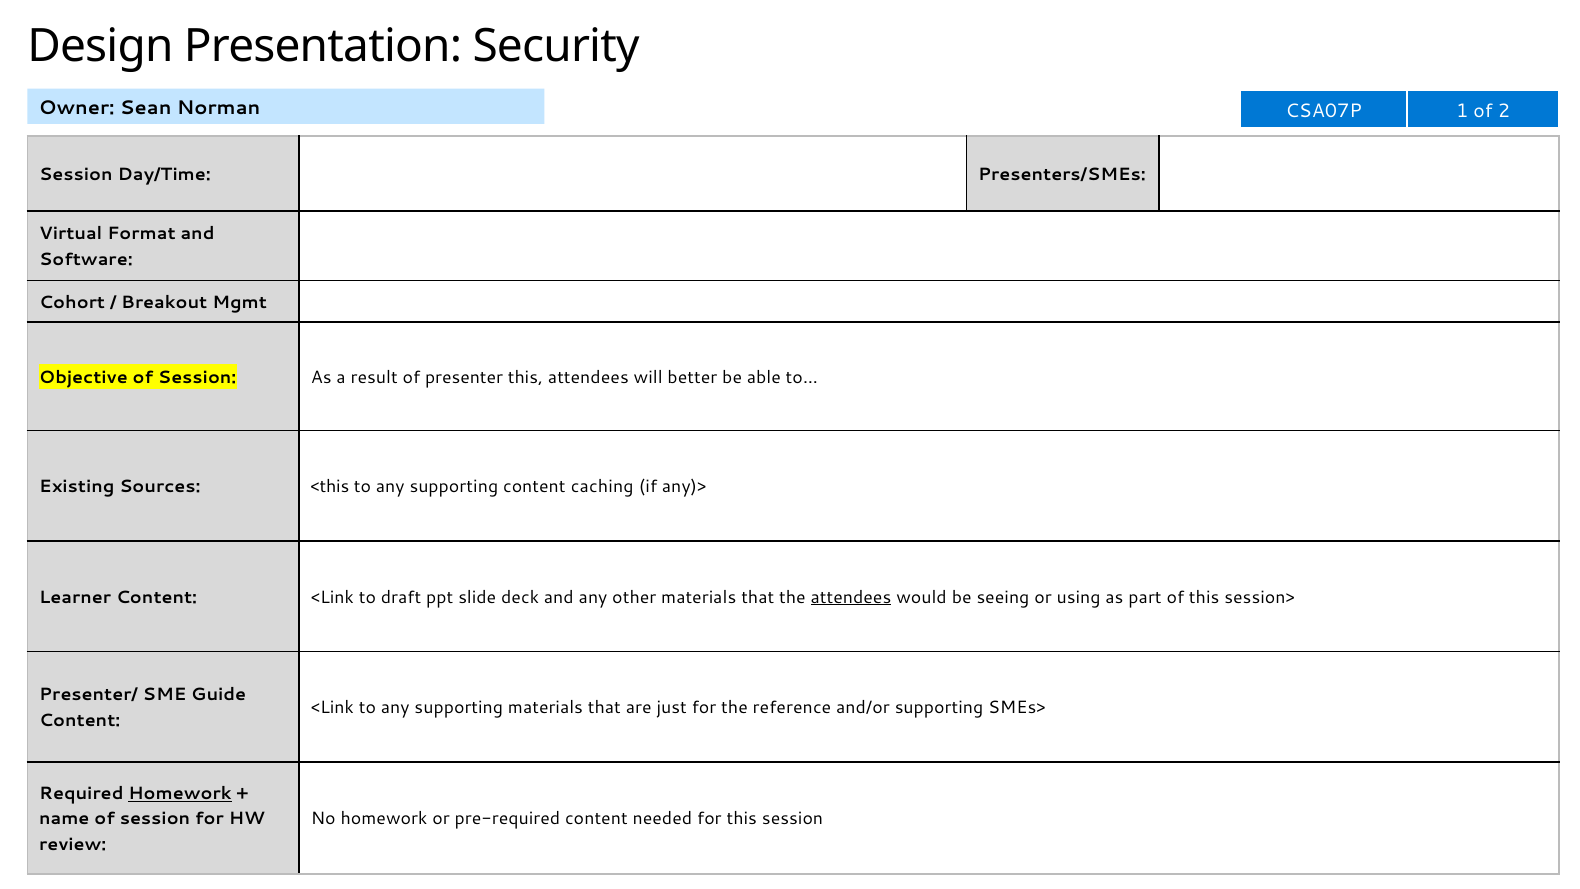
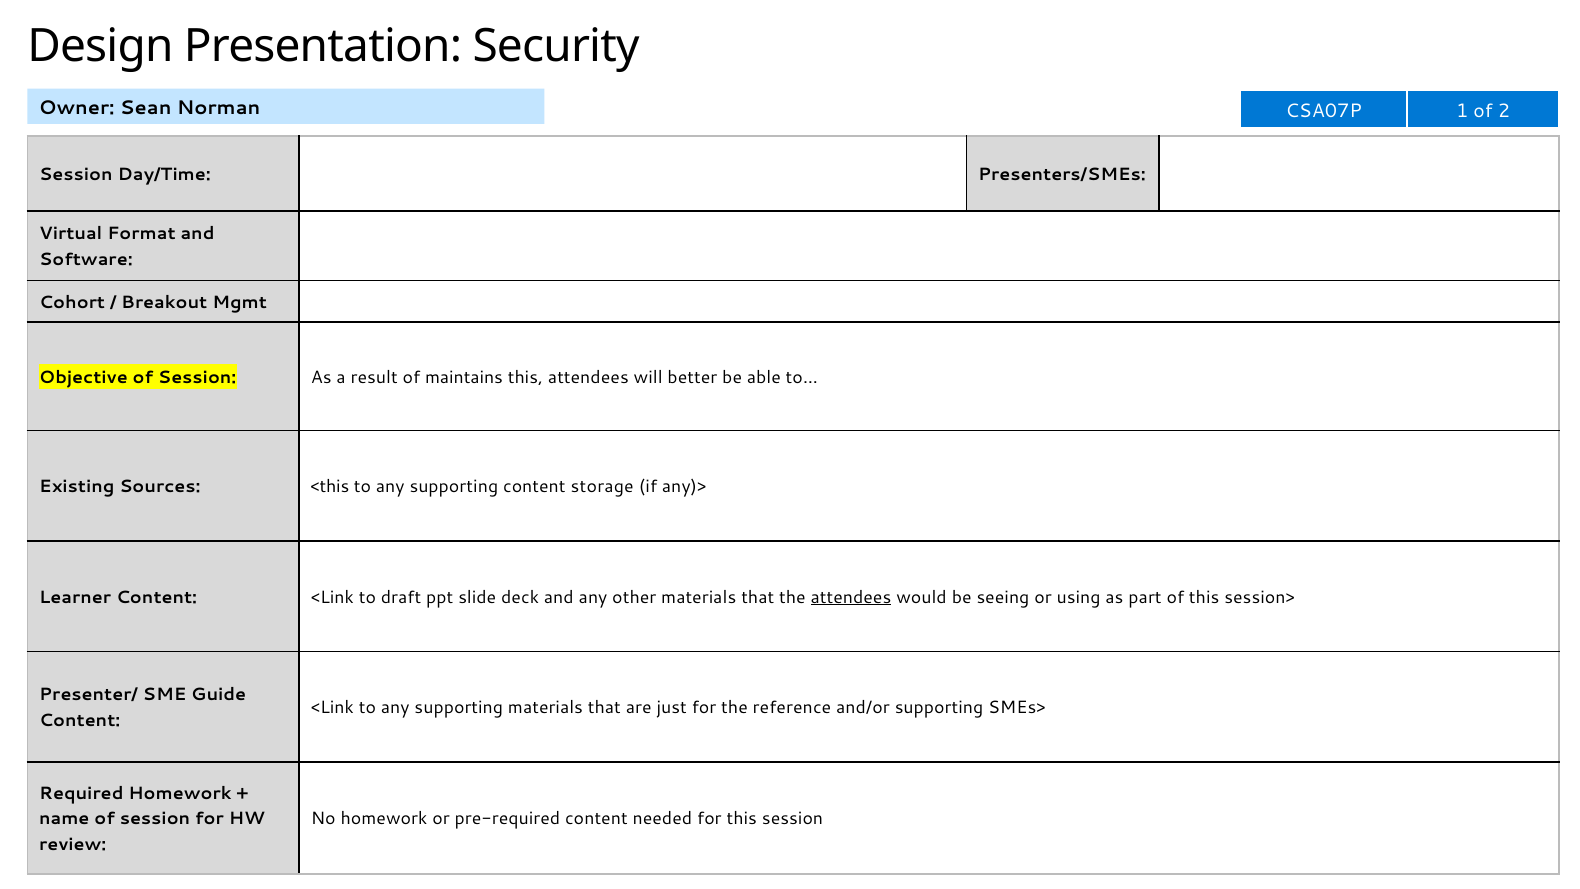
presenter: presenter -> maintains
caching: caching -> storage
Homework at (180, 793) underline: present -> none
